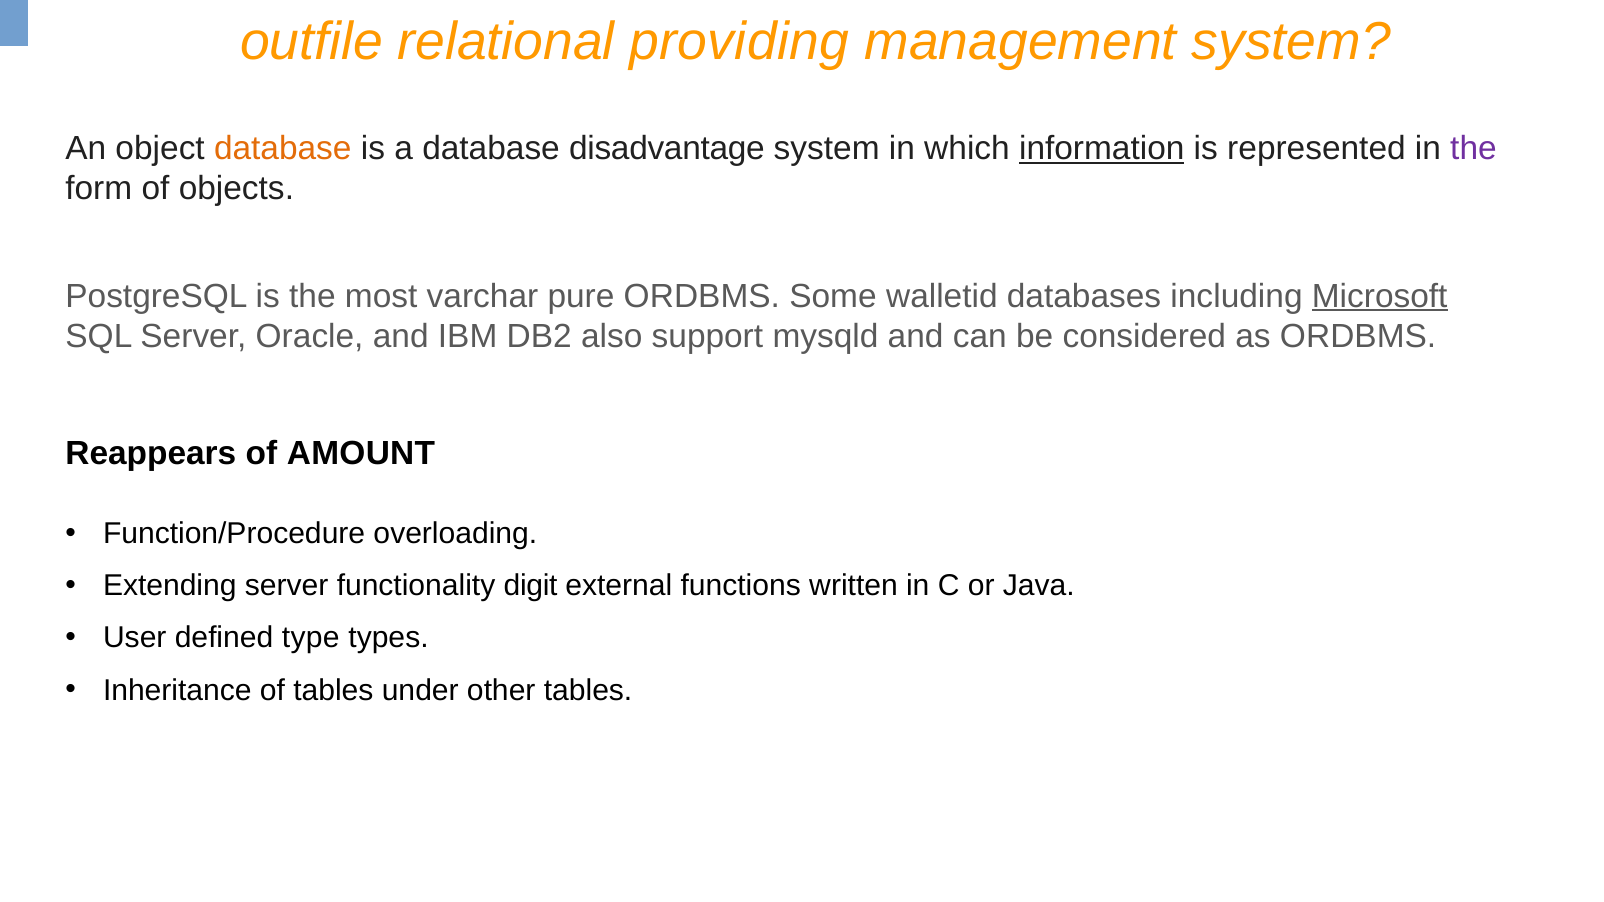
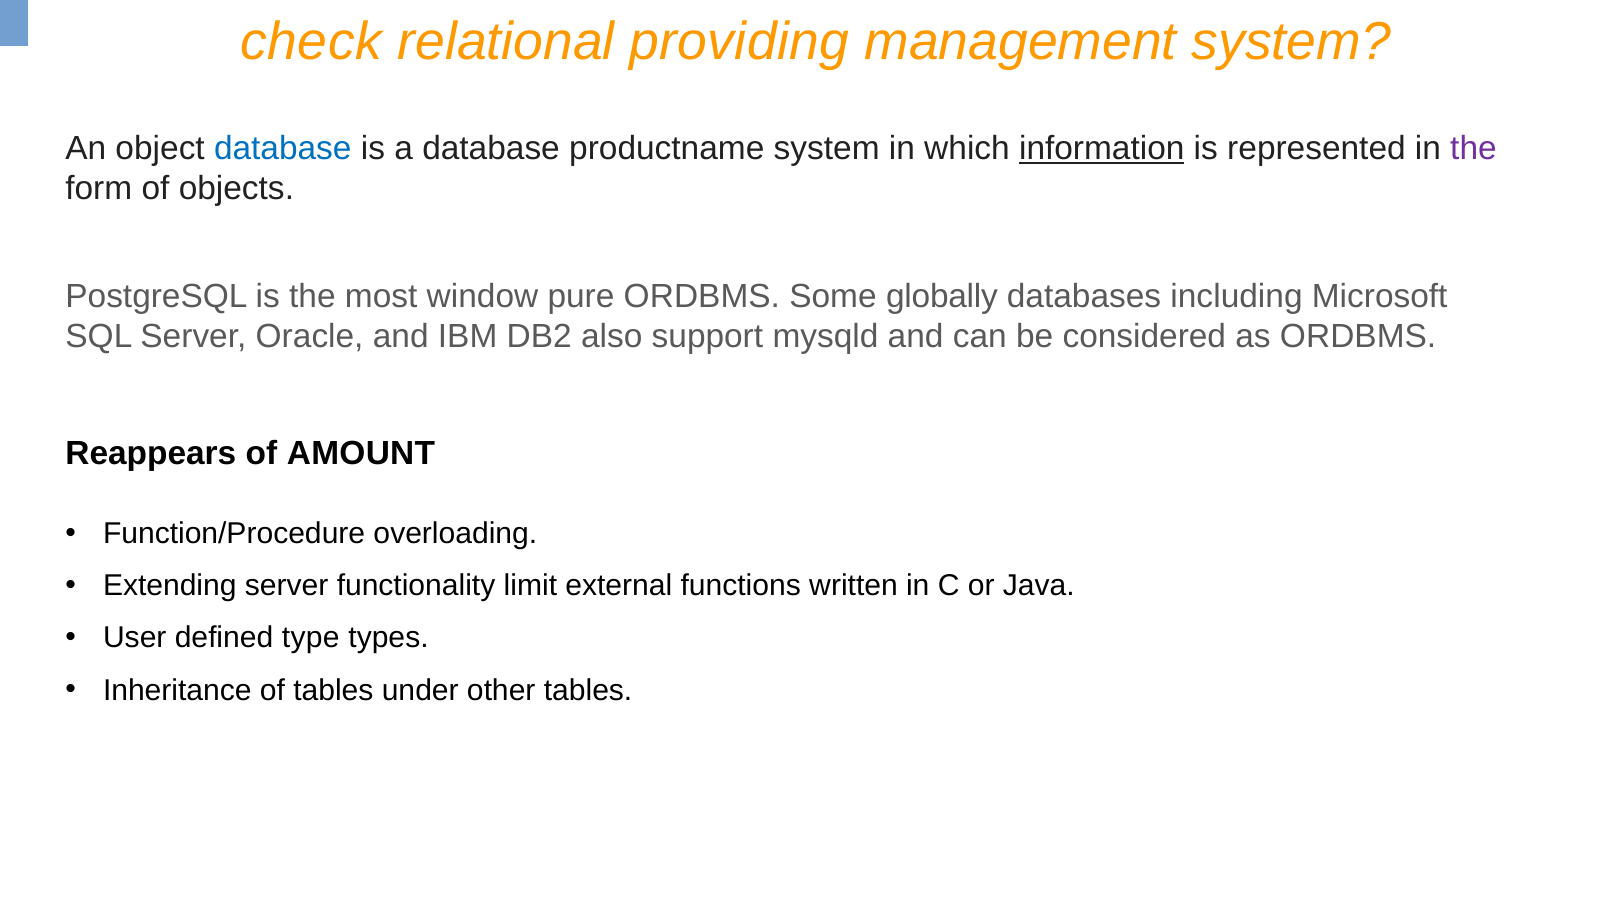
outfile: outfile -> check
database at (283, 149) colour: orange -> blue
disadvantage: disadvantage -> productname
varchar: varchar -> window
walletid: walletid -> globally
Microsoft underline: present -> none
digit: digit -> limit
